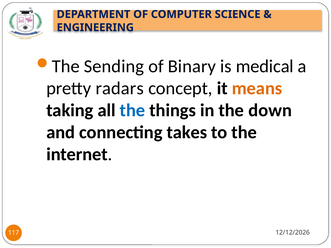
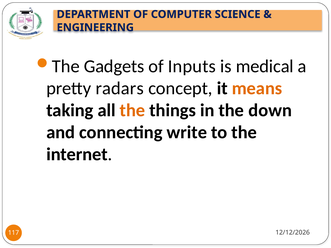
Sending: Sending -> Gadgets
Binary: Binary -> Inputs
the at (132, 110) colour: blue -> orange
takes: takes -> write
